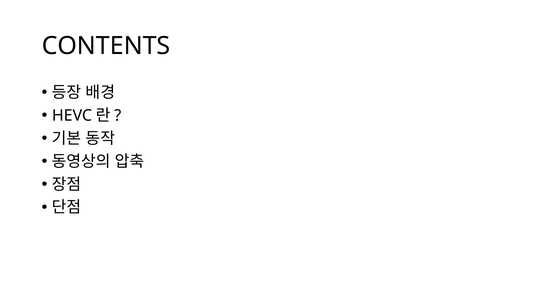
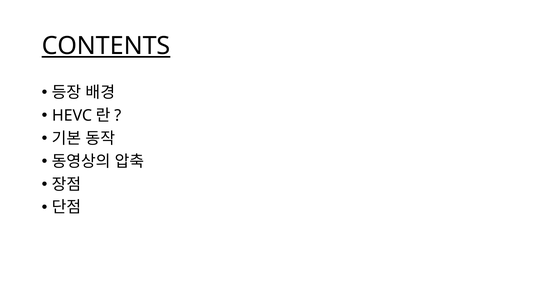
CONTENTS underline: none -> present
